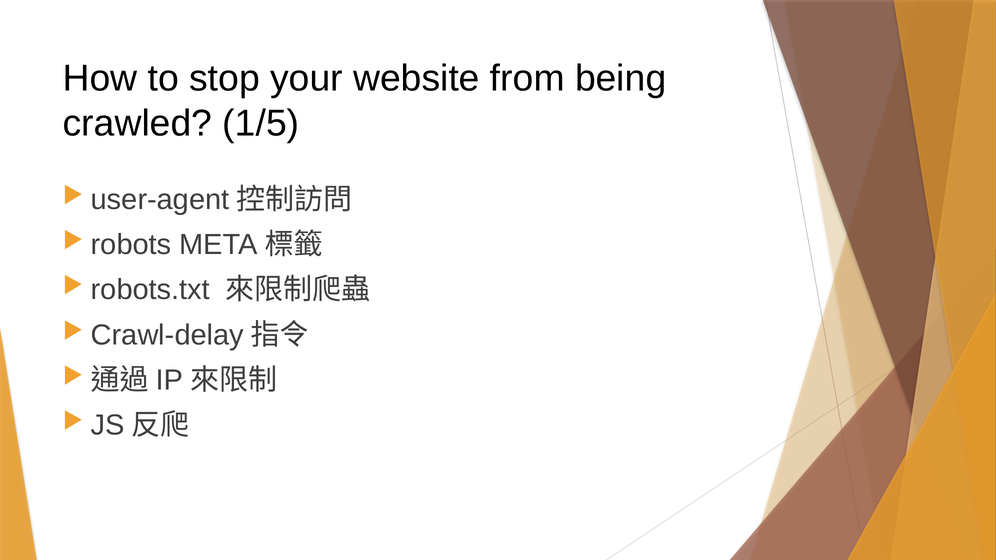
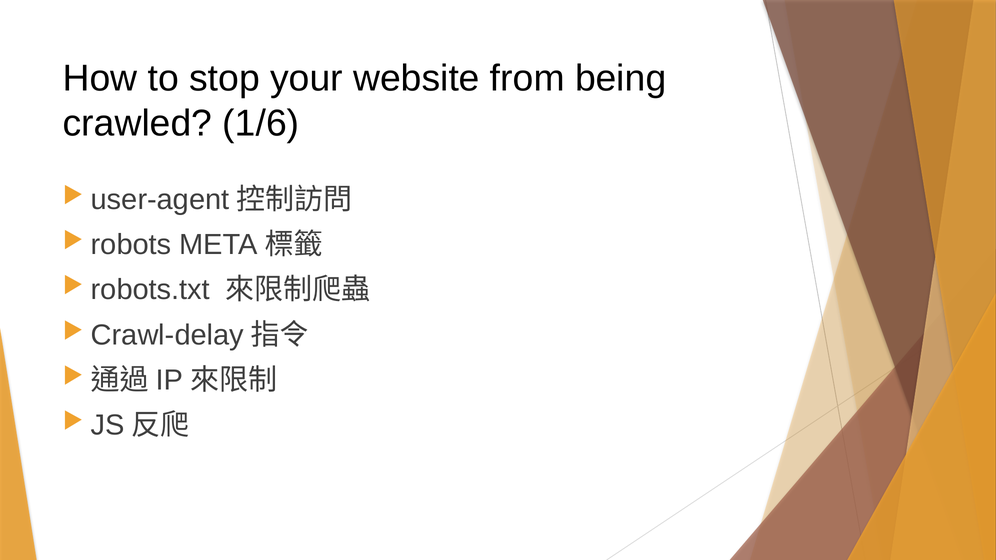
1/5: 1/5 -> 1/6
